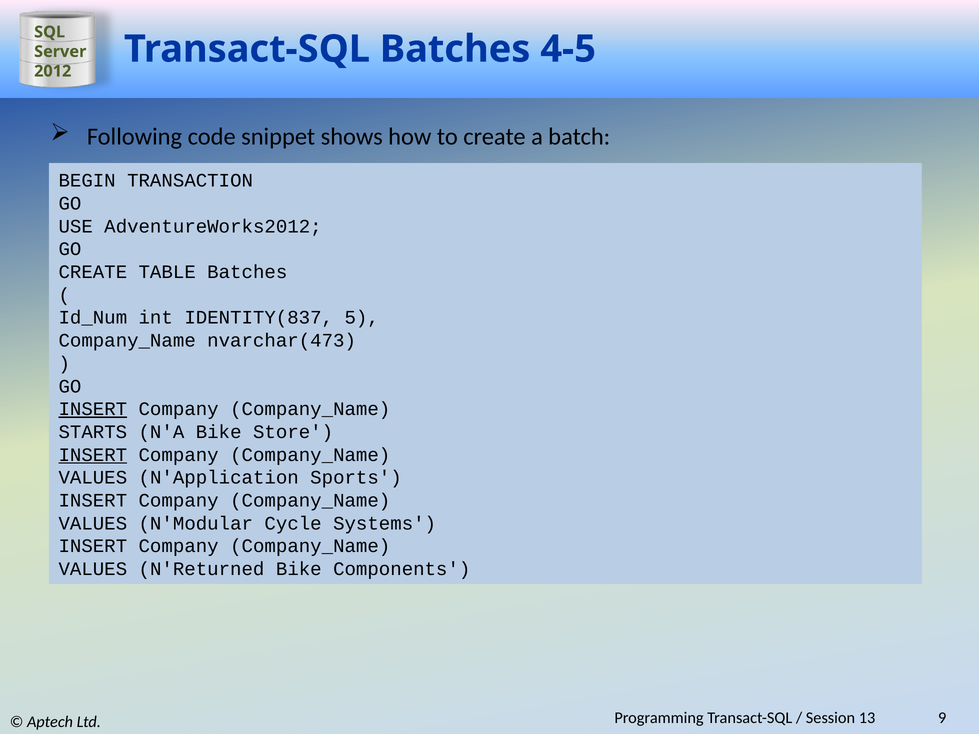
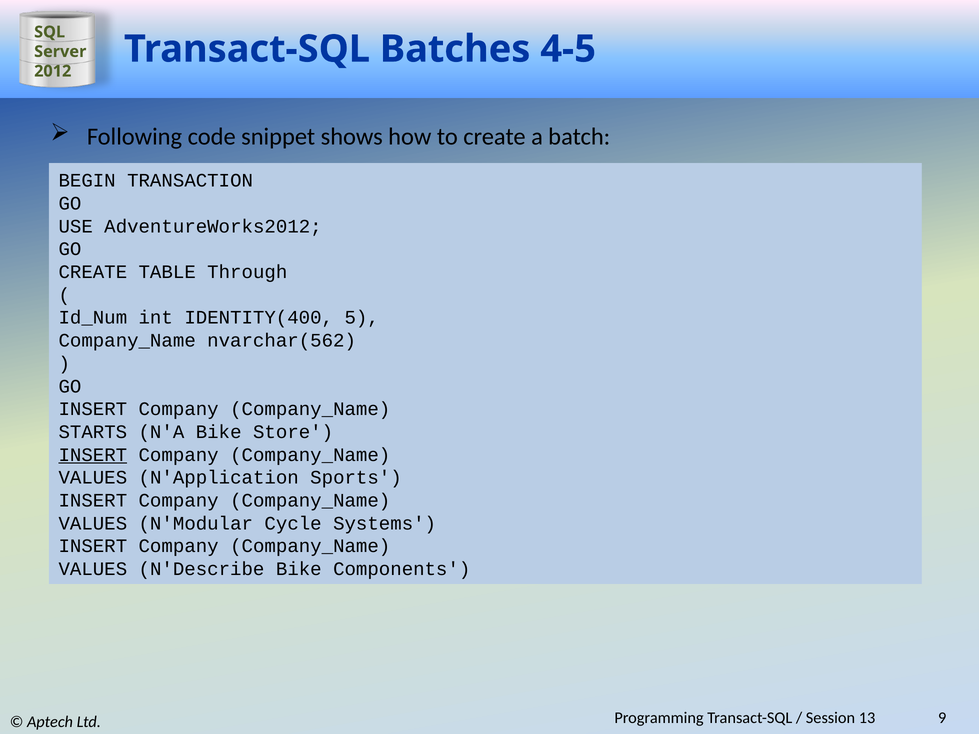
TABLE Batches: Batches -> Through
IDENTITY(837: IDENTITY(837 -> IDENTITY(400
nvarchar(473: nvarchar(473 -> nvarchar(562
INSERT at (93, 409) underline: present -> none
N'Returned: N'Returned -> N'Describe
